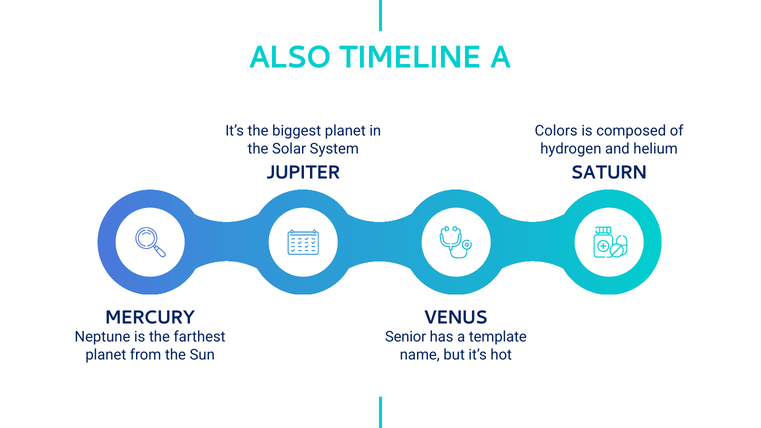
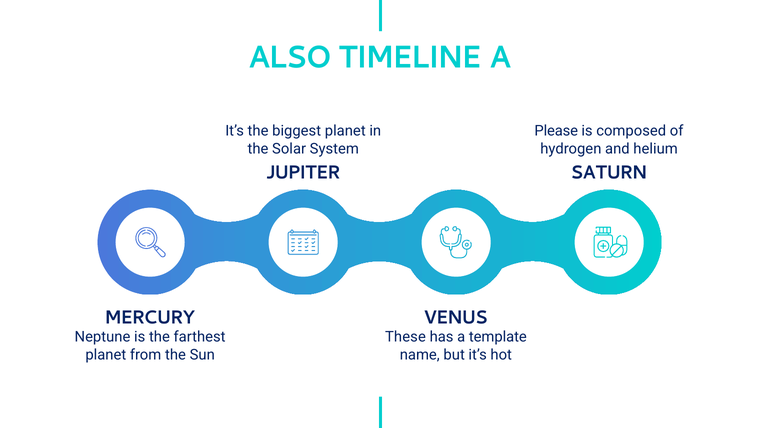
Colors: Colors -> Please
Senior: Senior -> These
